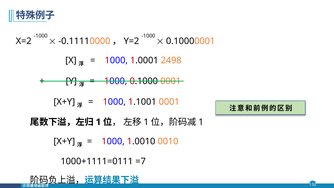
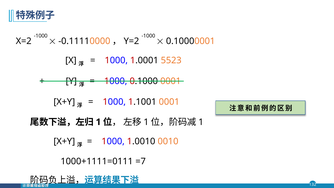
2498: 2498 -> 5523
